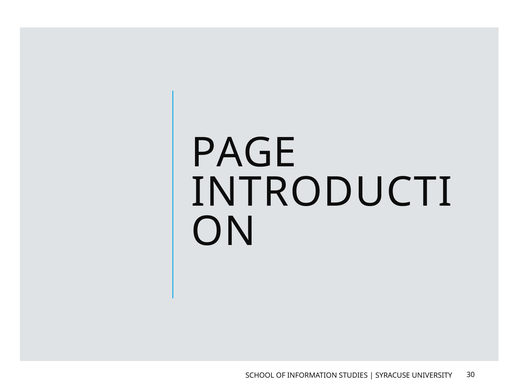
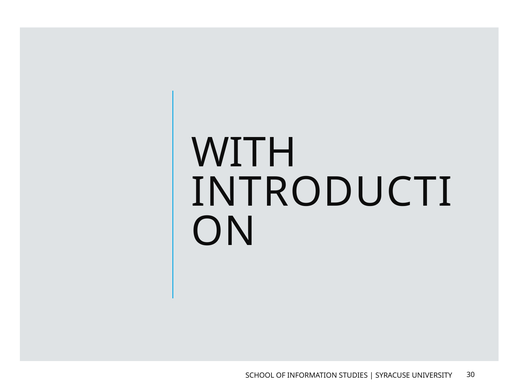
PAGE: PAGE -> WITH
